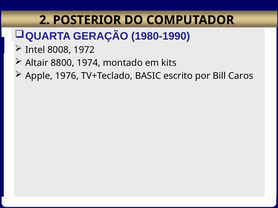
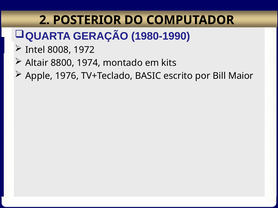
Caros: Caros -> Maior
